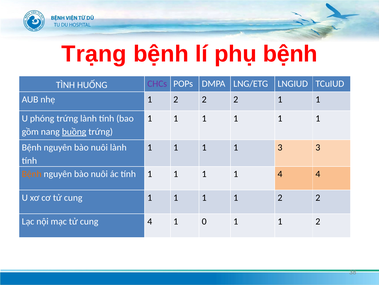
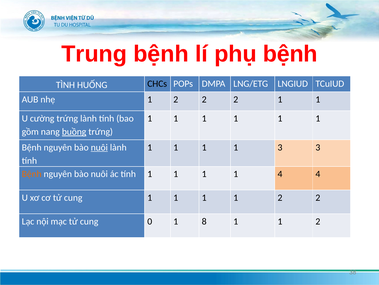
Trạng: Trạng -> Trung
CHCs colour: purple -> black
phóng: phóng -> cường
nuôi at (99, 147) underline: none -> present
cung 4: 4 -> 0
0: 0 -> 8
